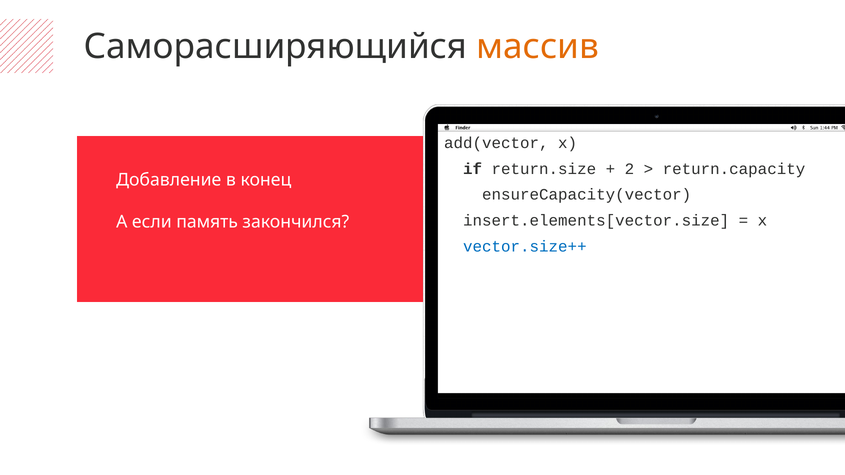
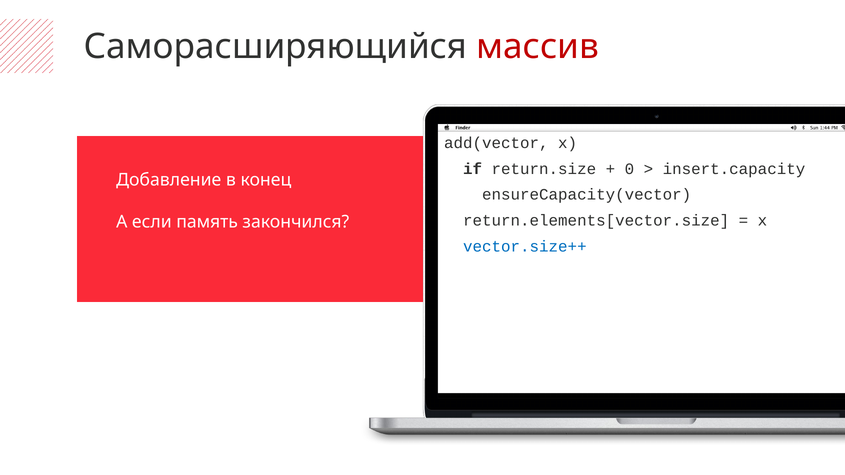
массив colour: orange -> red
2: 2 -> 0
return.capacity: return.capacity -> insert.capacity
insert.elements[vector.size: insert.elements[vector.size -> return.elements[vector.size
